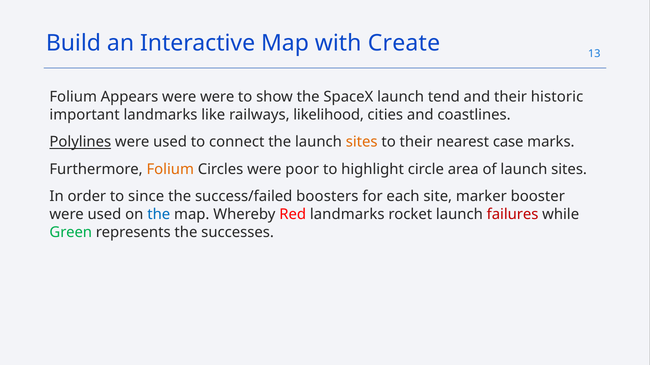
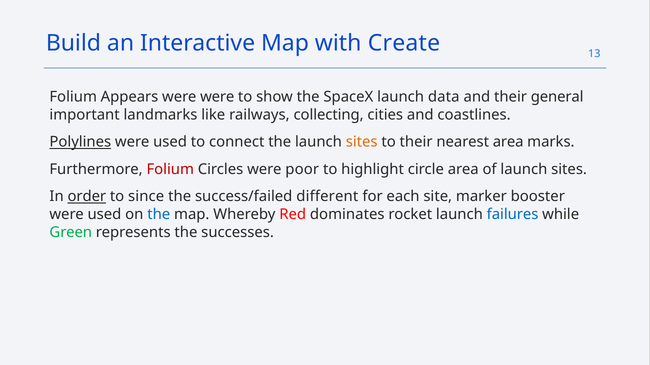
tend: tend -> data
historic: historic -> general
likelihood: likelihood -> collecting
nearest case: case -> area
Folium at (170, 170) colour: orange -> red
order underline: none -> present
boosters: boosters -> different
Red landmarks: landmarks -> dominates
failures colour: red -> blue
